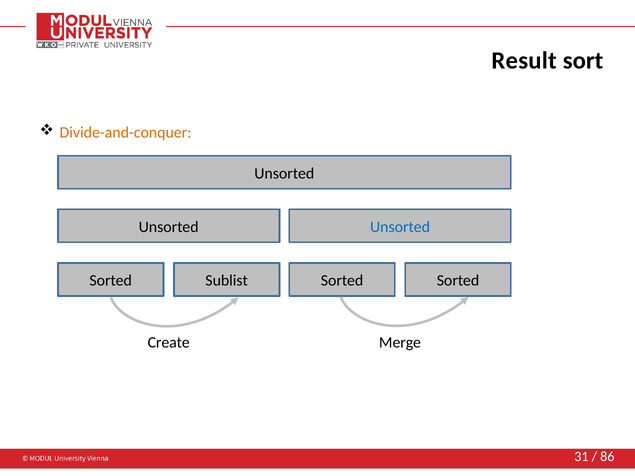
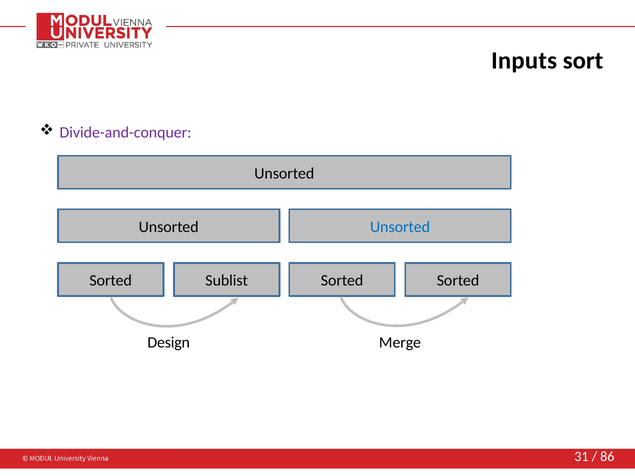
Result: Result -> Inputs
Divide-and-conquer colour: orange -> purple
Create: Create -> Design
